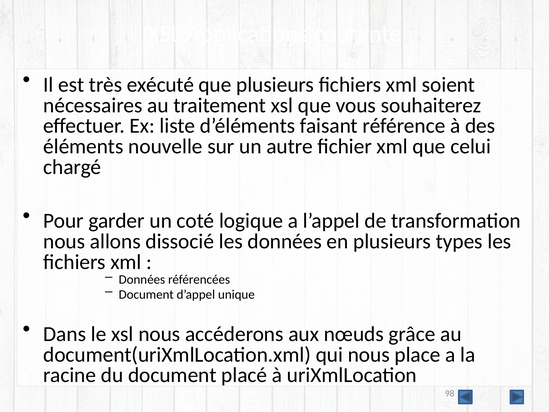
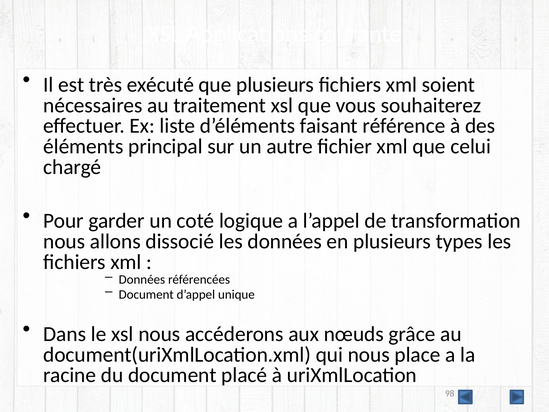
nouvelle: nouvelle -> principal
